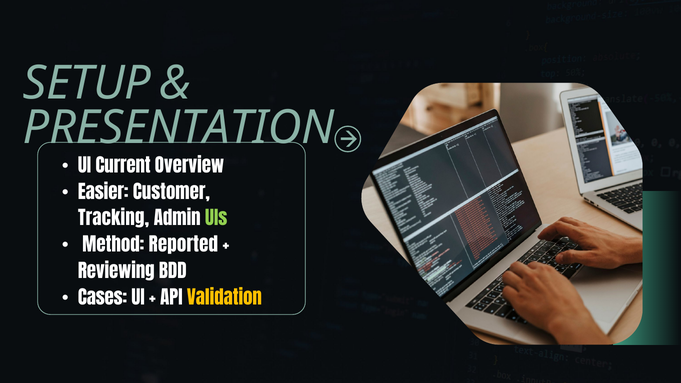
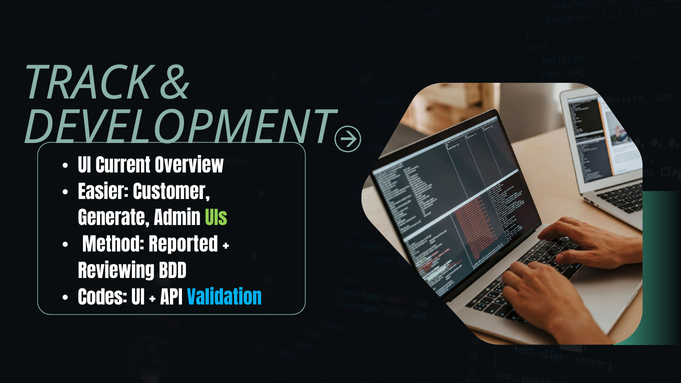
SETUP: SETUP -> TRACK
PRESENTATION: PRESENTATION -> DEVELOPMENT
Tracking: Tracking -> Generate
Cases: Cases -> Codes
Validation colour: yellow -> light blue
